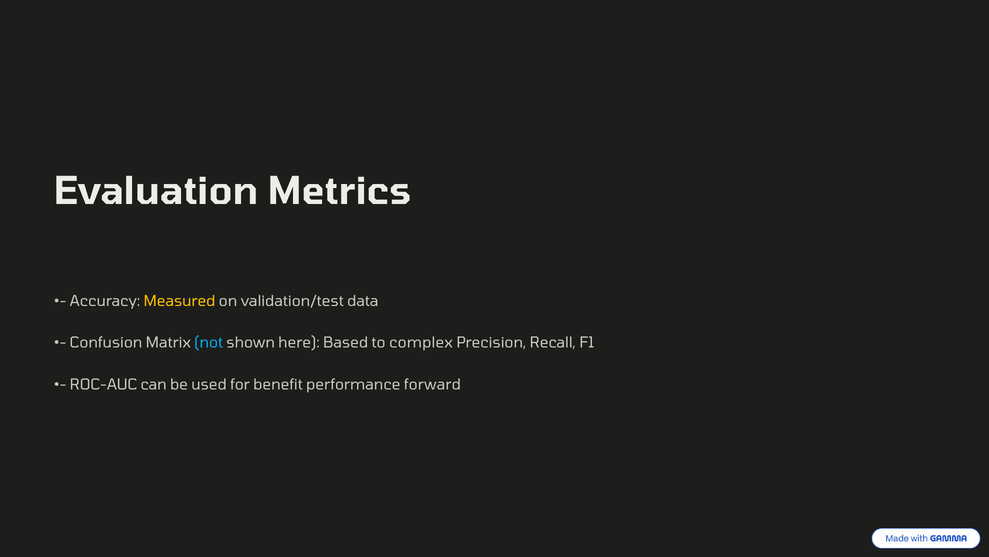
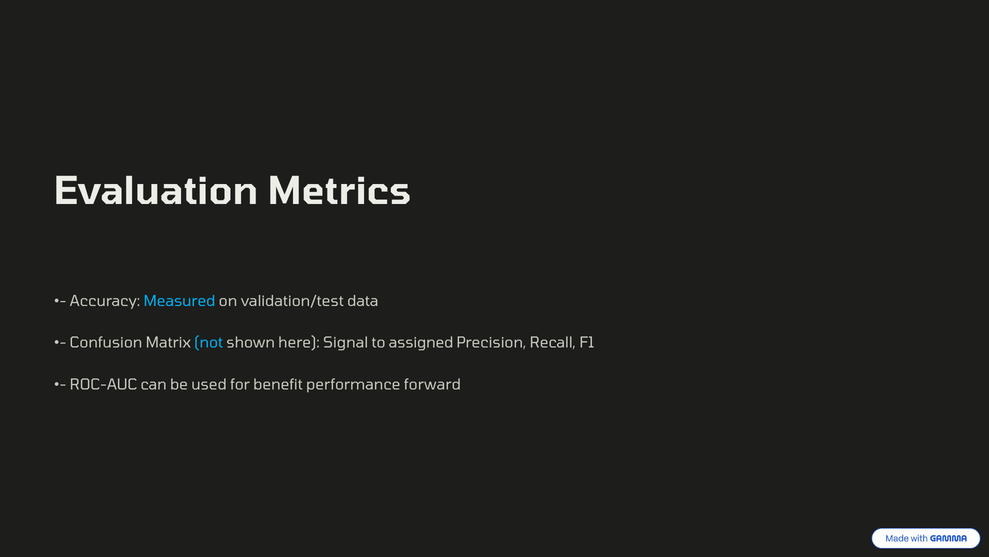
Measured colour: yellow -> light blue
Based: Based -> Signal
complex: complex -> assigned
